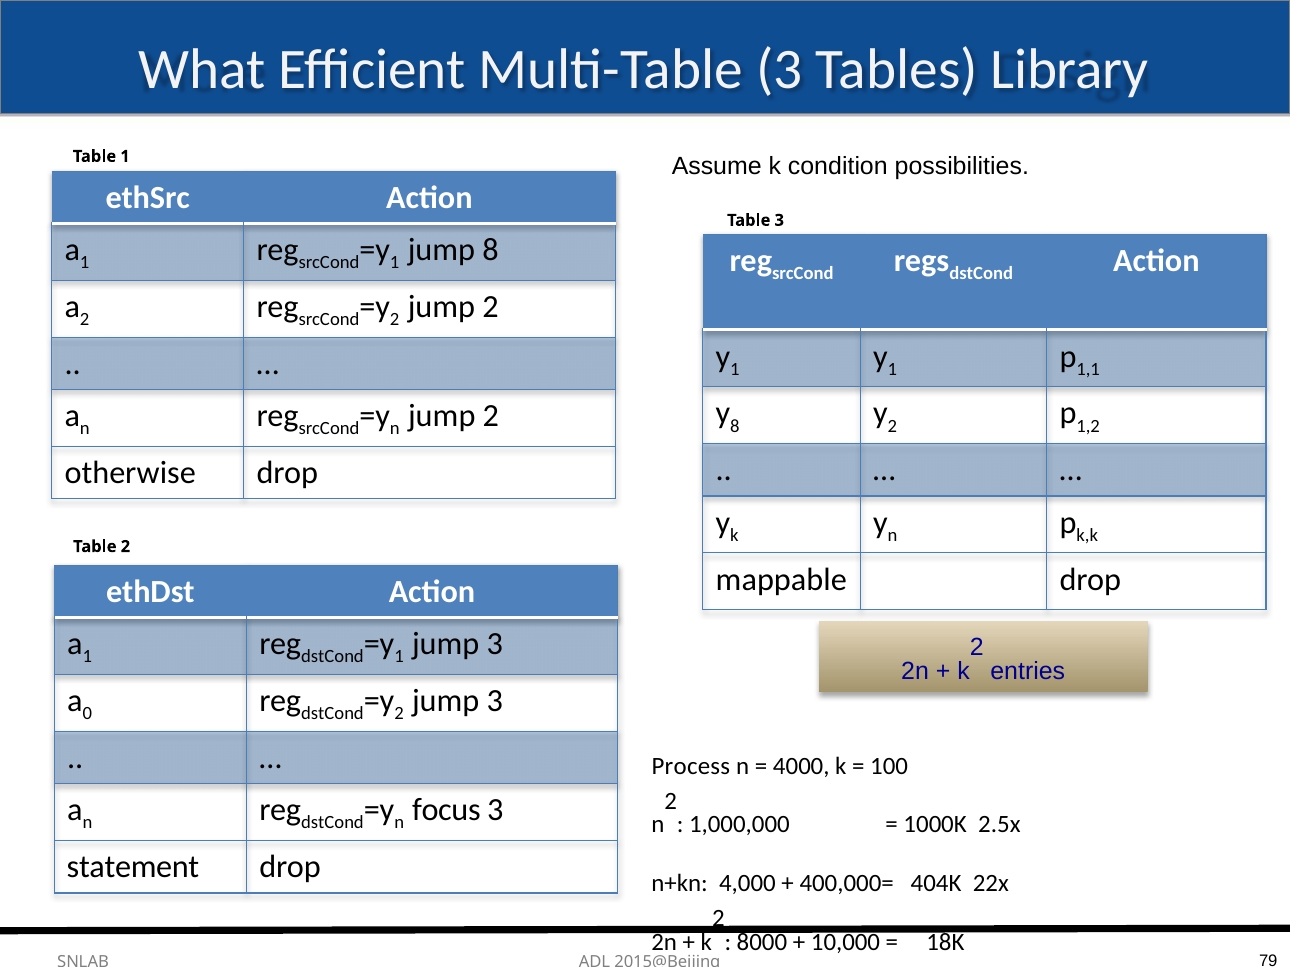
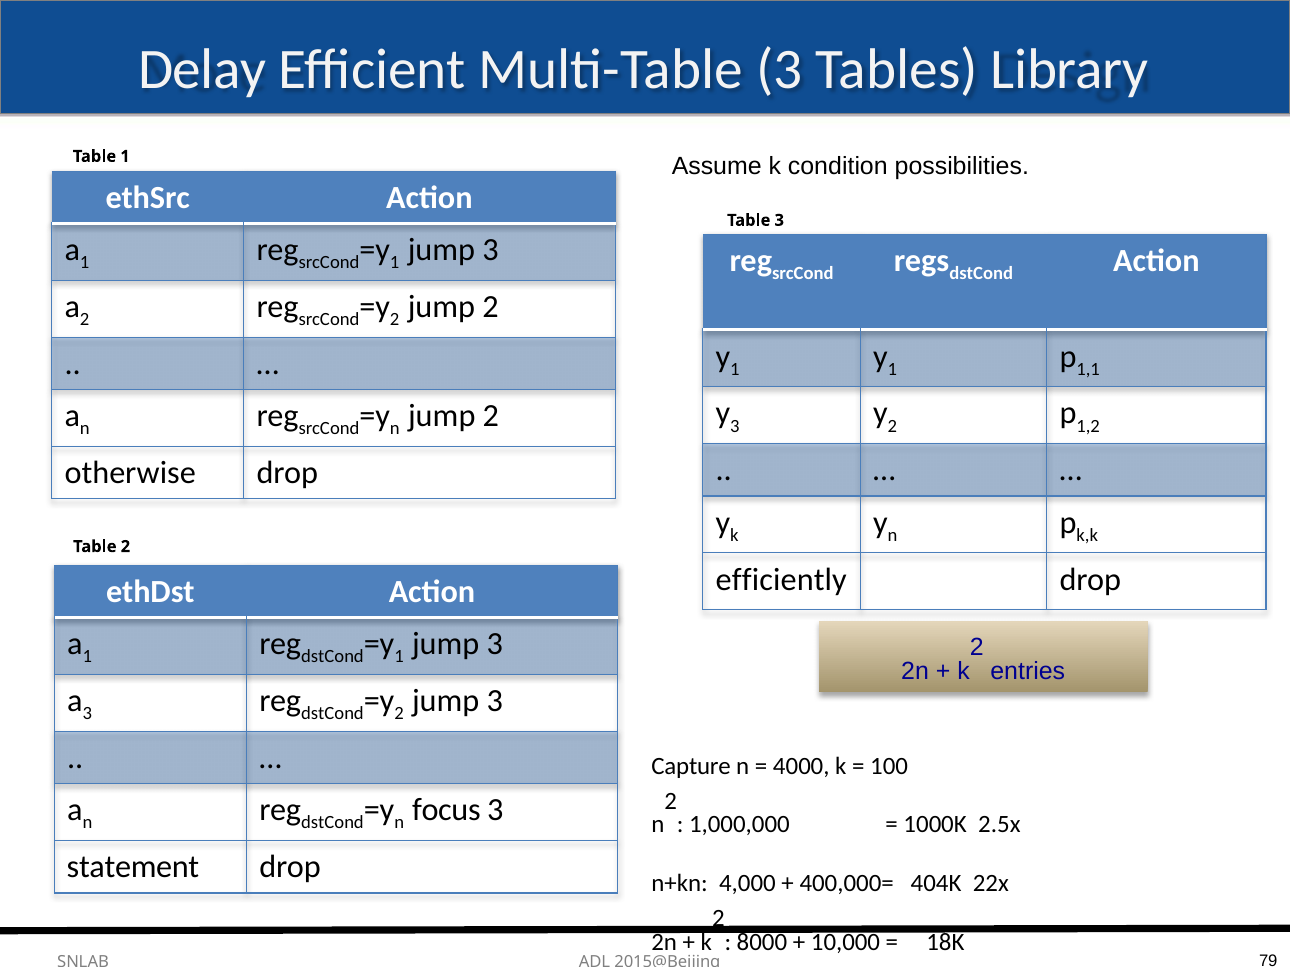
What: What -> Delay
8 at (490, 250): 8 -> 3
8 at (735, 426): 8 -> 3
mappable: mappable -> efficiently
0 at (87, 714): 0 -> 3
Process: Process -> Capture
